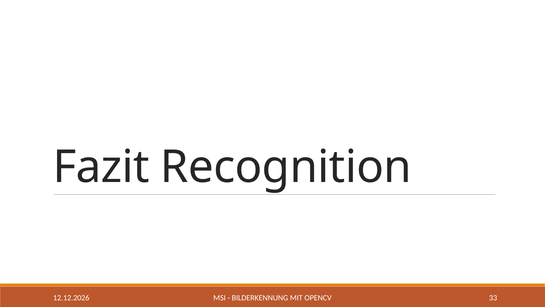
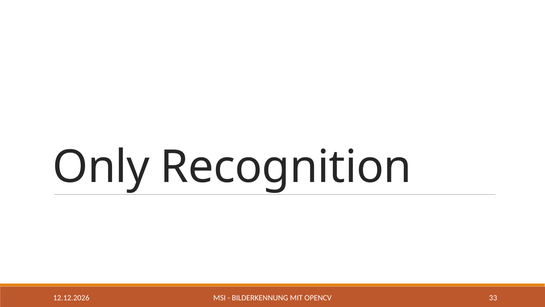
Fazit: Fazit -> Only
